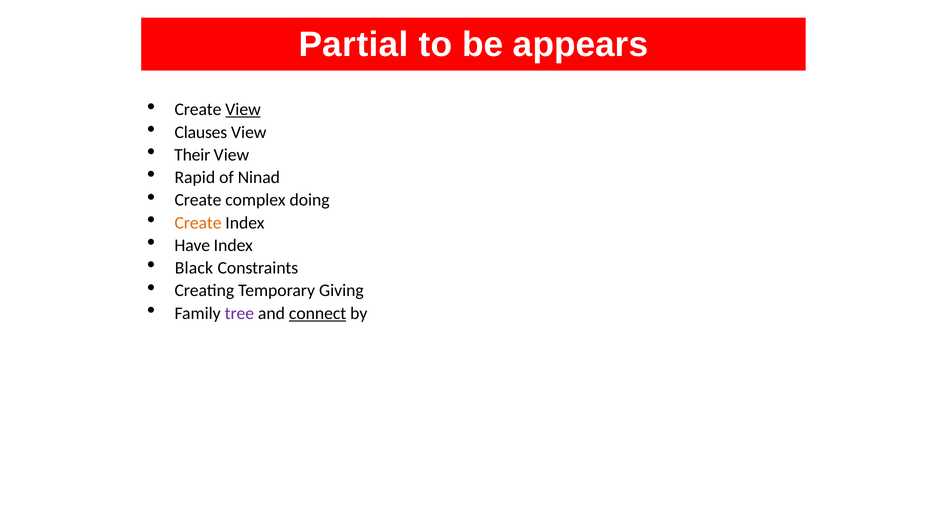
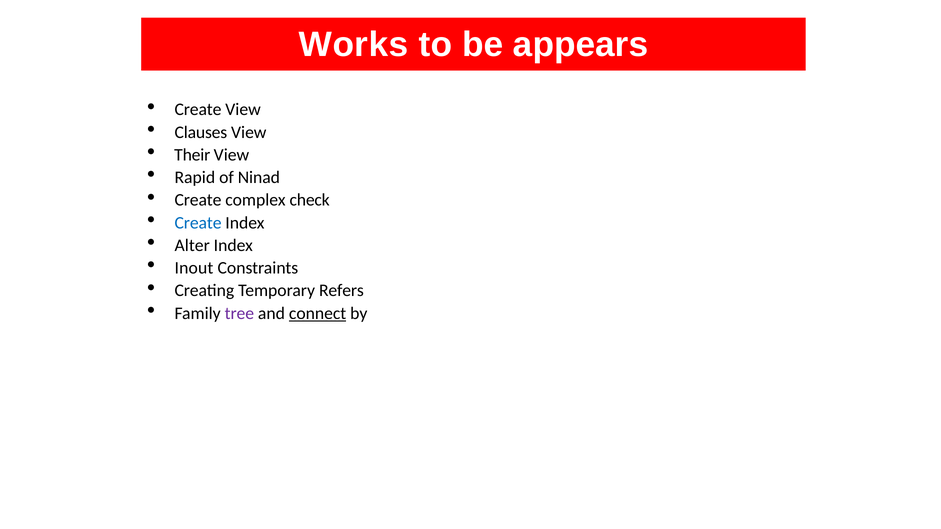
Partial: Partial -> Works
View at (243, 110) underline: present -> none
doing: doing -> check
Create at (198, 223) colour: orange -> blue
Have: Have -> Alter
Black: Black -> Inout
Giving: Giving -> Refers
